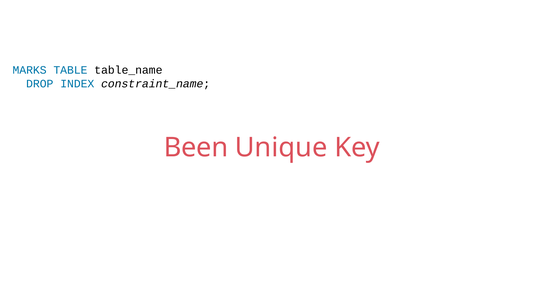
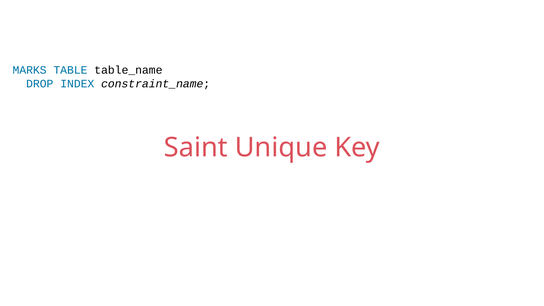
Been: Been -> Saint
